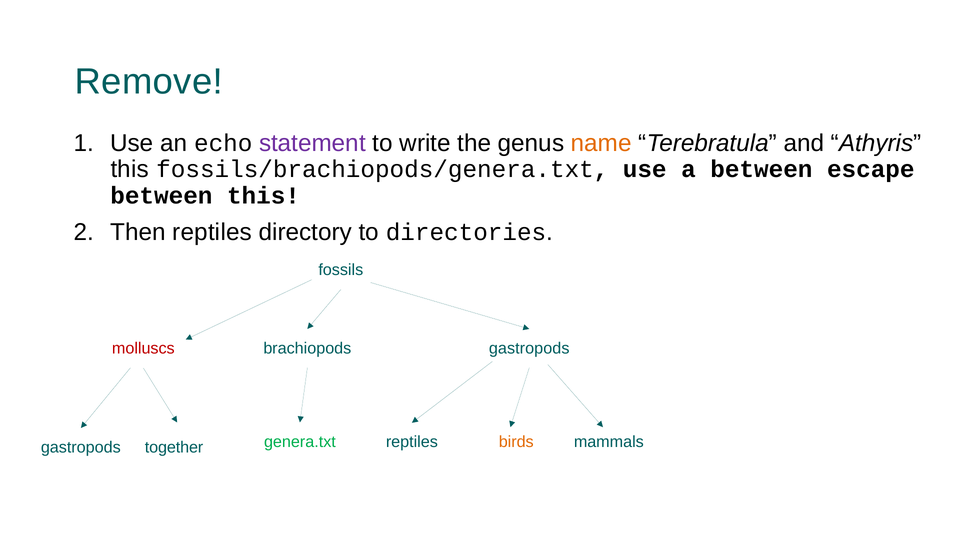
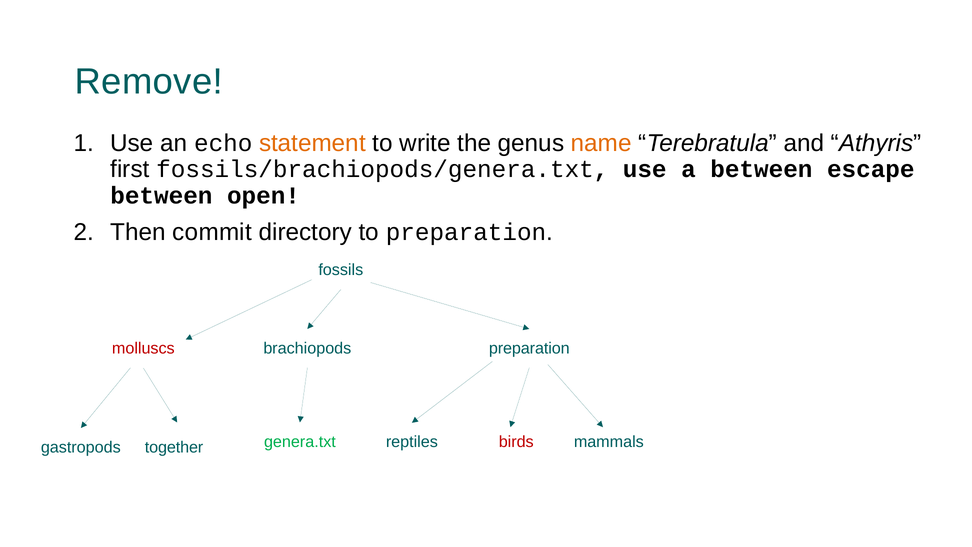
statement colour: purple -> orange
this at (130, 169): this -> first
between this: this -> open
Then reptiles: reptiles -> commit
to directories: directories -> preparation
brachiopods gastropods: gastropods -> preparation
birds colour: orange -> red
